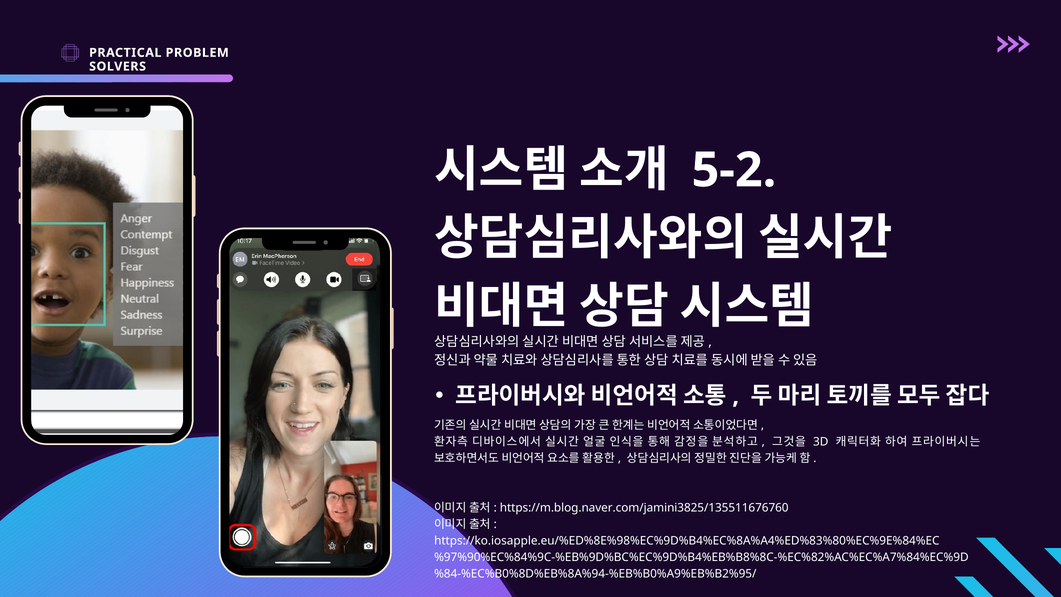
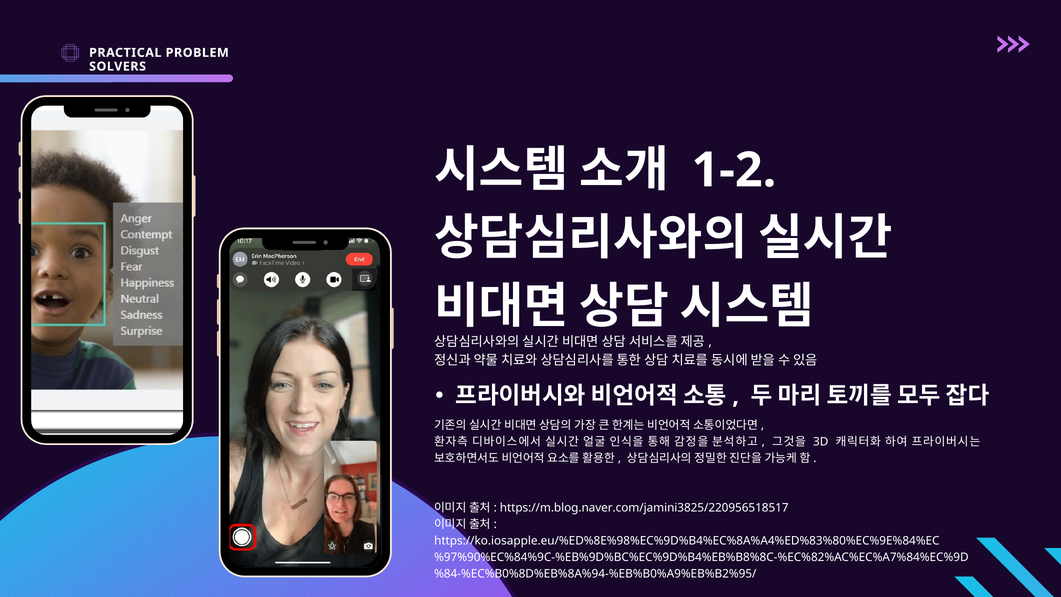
5-2: 5-2 -> 1-2
https://m.blog.naver.com/jamini3825/135511676760: https://m.blog.naver.com/jamini3825/135511676760 -> https://m.blog.naver.com/jamini3825/220956518517
